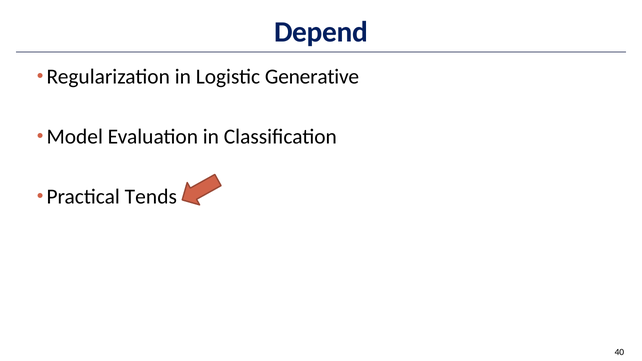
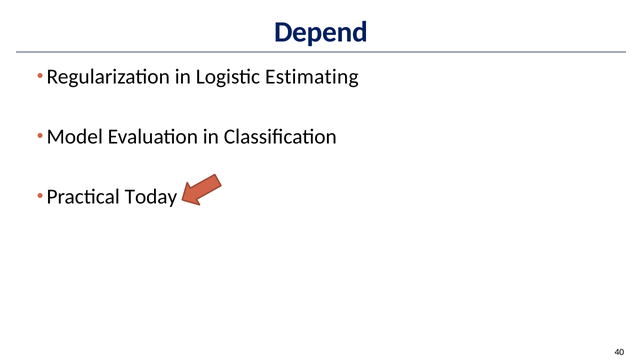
Generative: Generative -> Estimating
Tends: Tends -> Today
